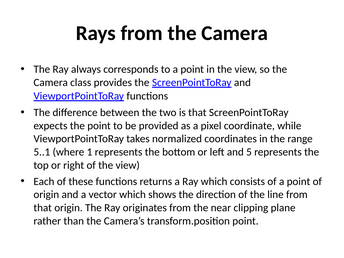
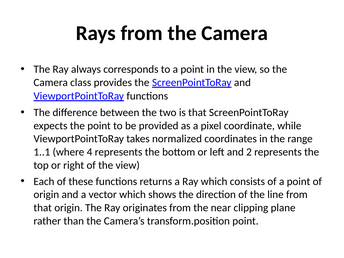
5..1: 5..1 -> 1..1
1: 1 -> 4
5: 5 -> 2
